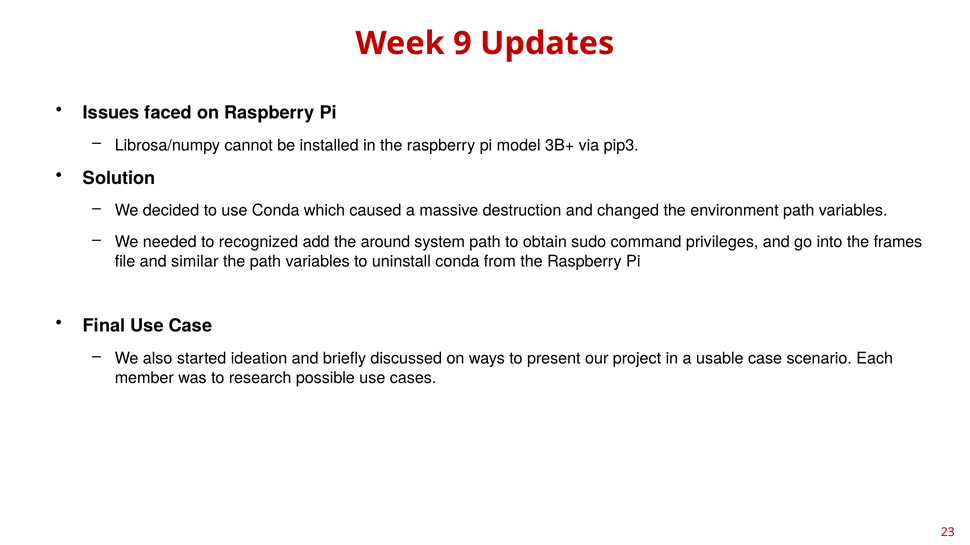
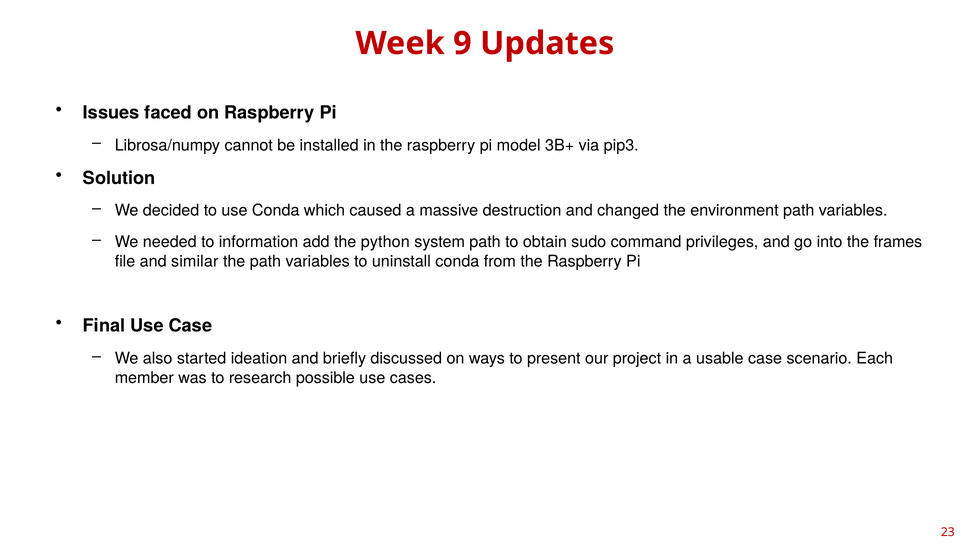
recognized: recognized -> information
around: around -> python
